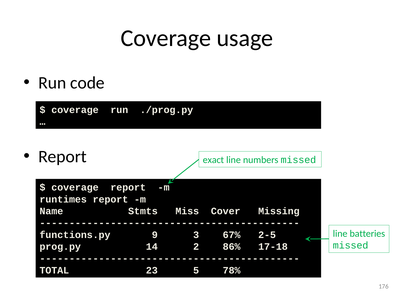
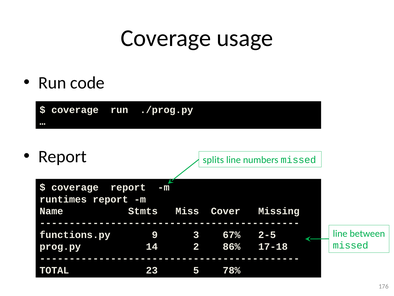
exact: exact -> splits
batteries: batteries -> between
